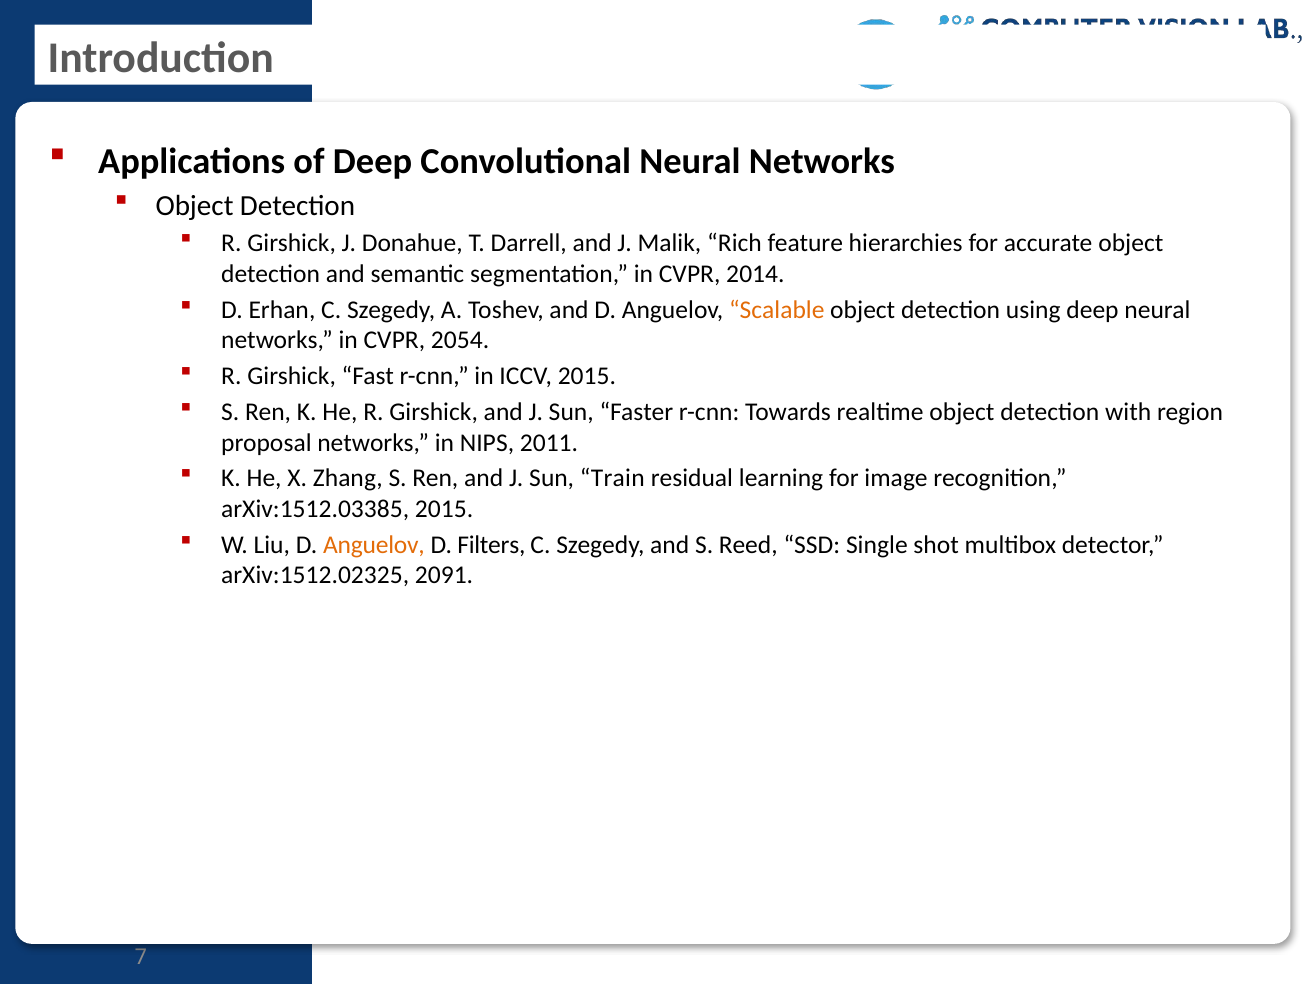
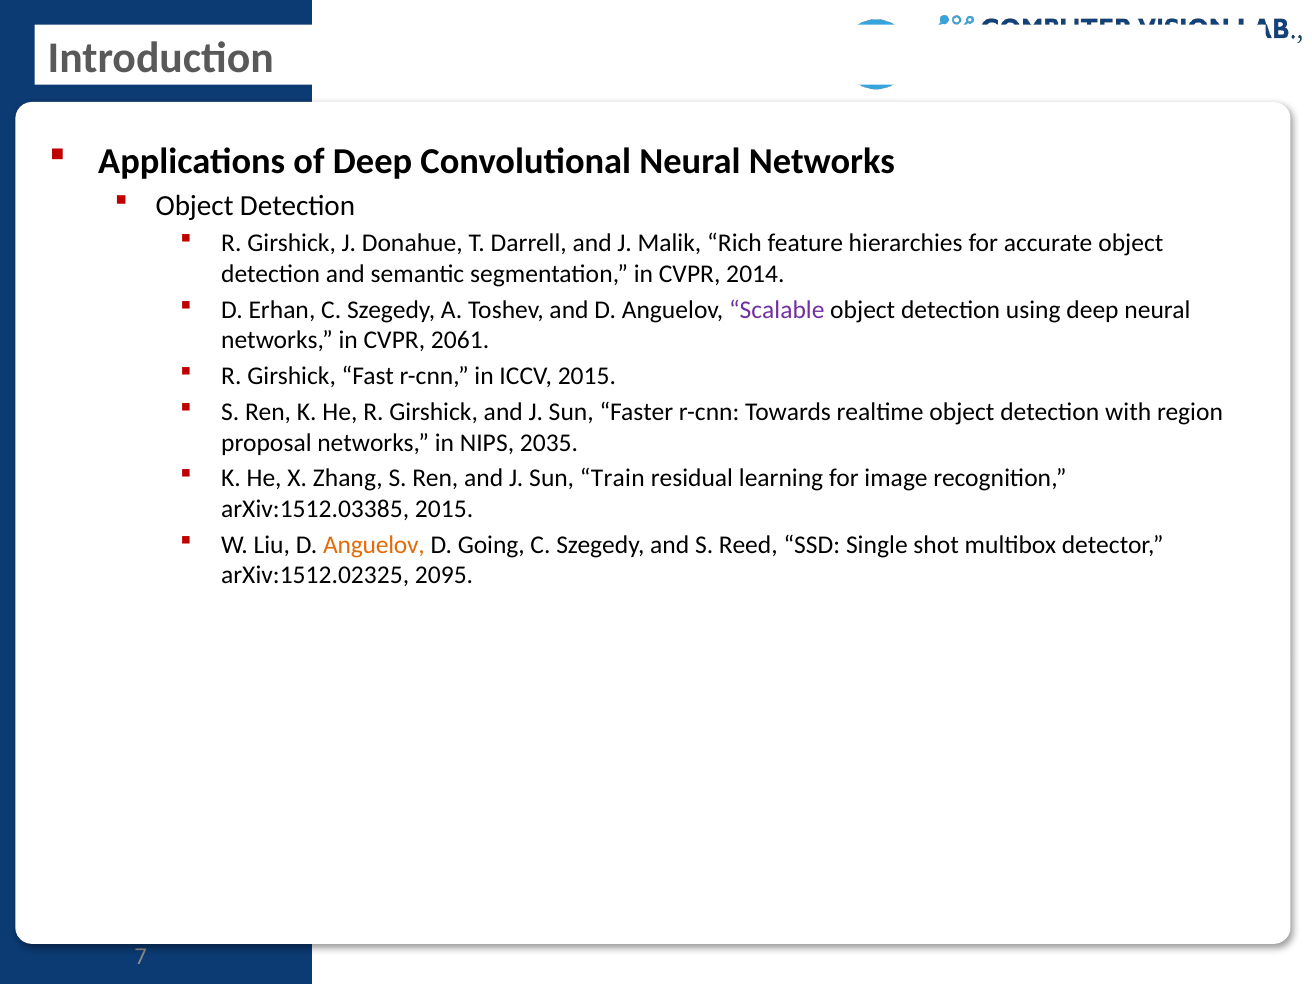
Scalable colour: orange -> purple
2054: 2054 -> 2061
2011: 2011 -> 2035
Filters: Filters -> Going
2091: 2091 -> 2095
